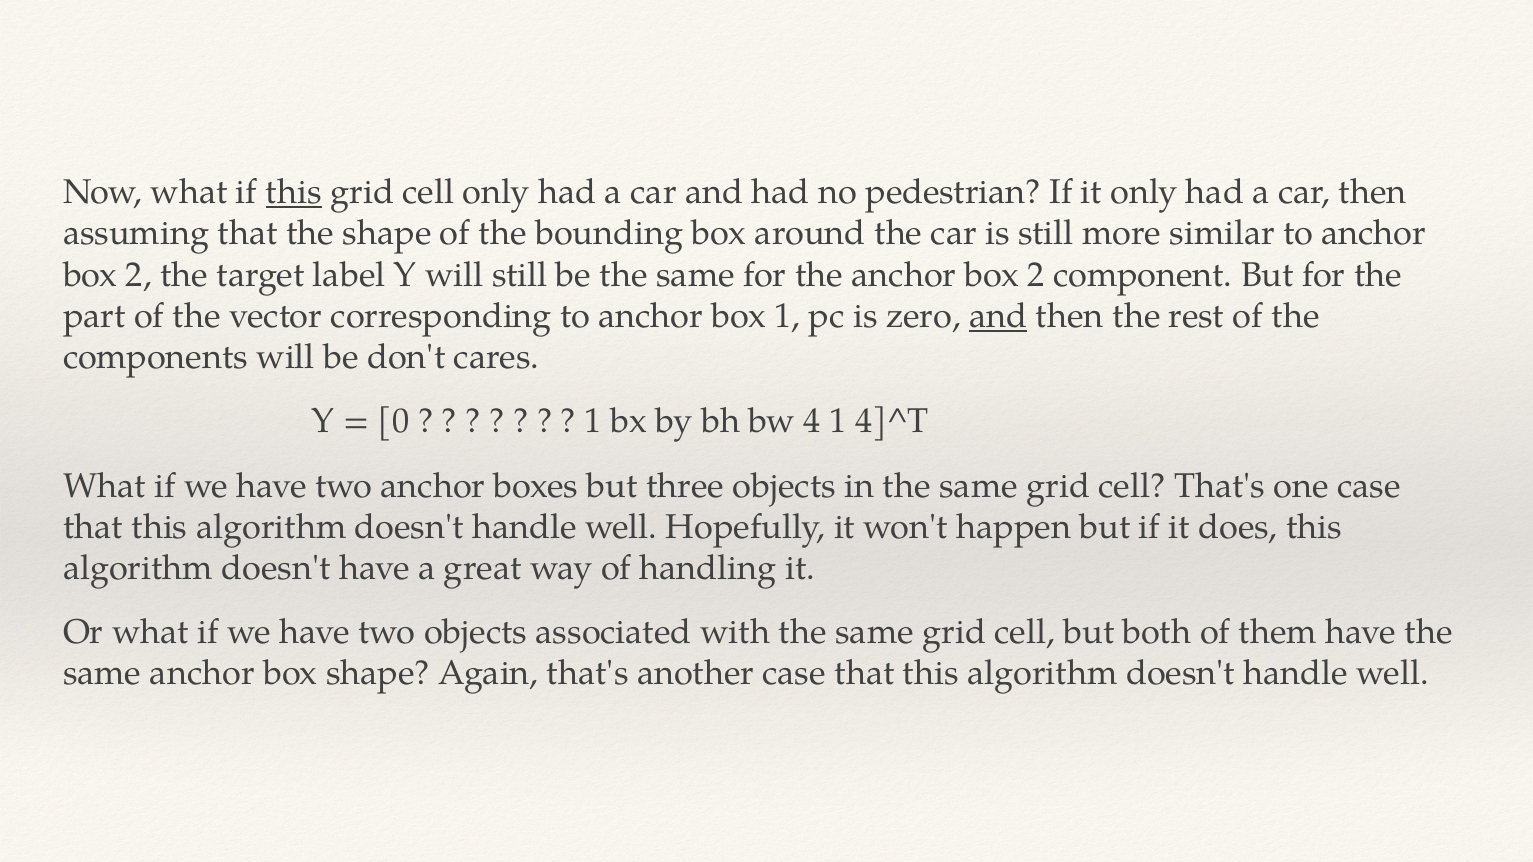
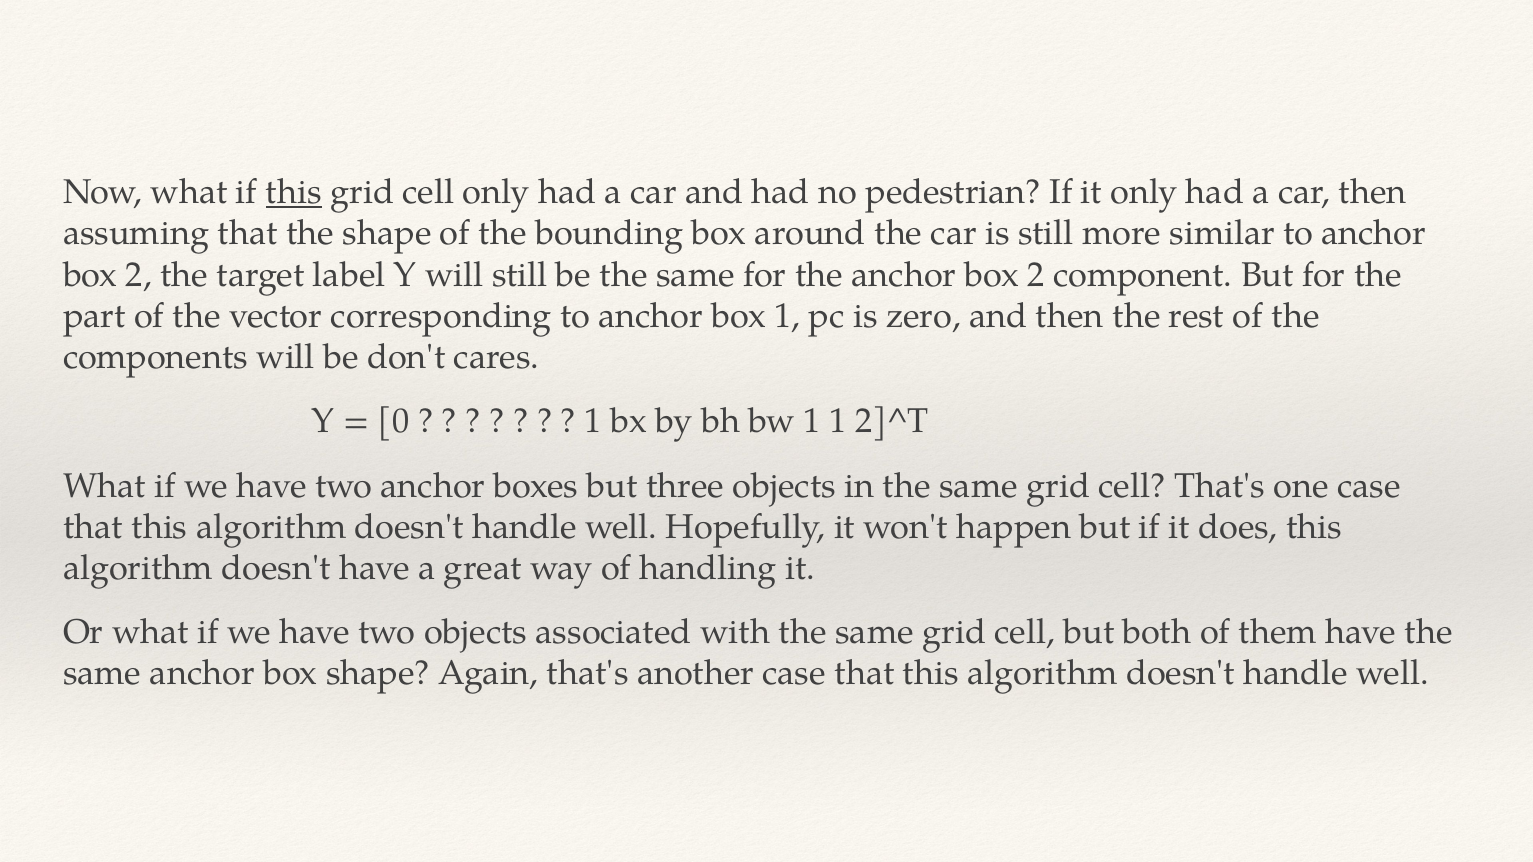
and at (998, 316) underline: present -> none
bw 4: 4 -> 1
4]^T: 4]^T -> 2]^T
